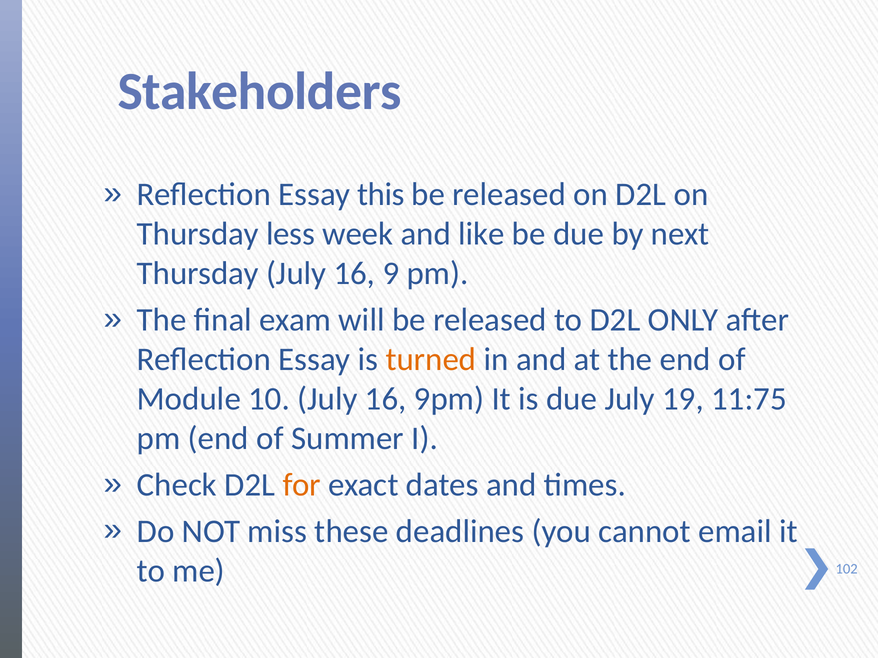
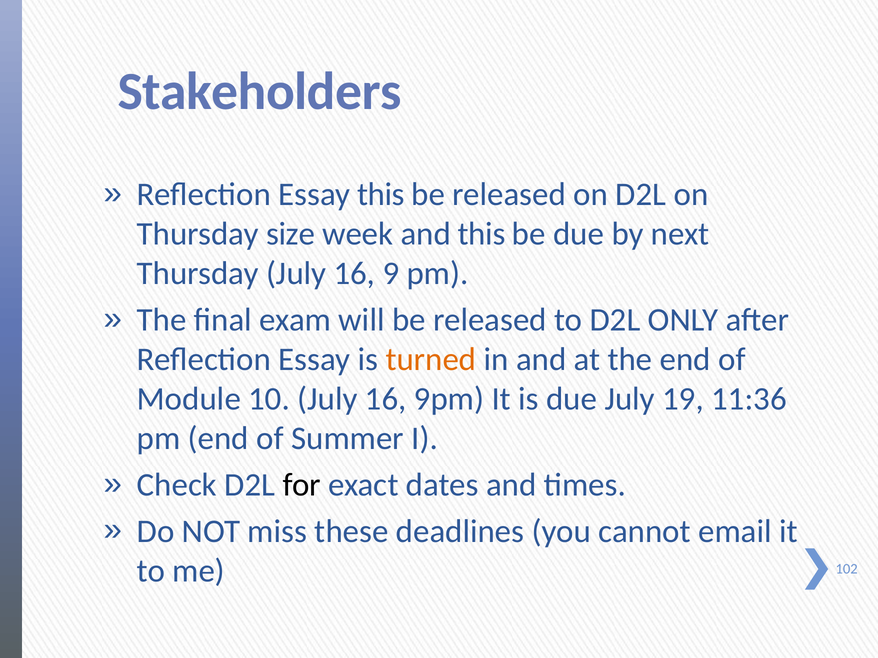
less: less -> size
and like: like -> this
11:75: 11:75 -> 11:36
for colour: orange -> black
